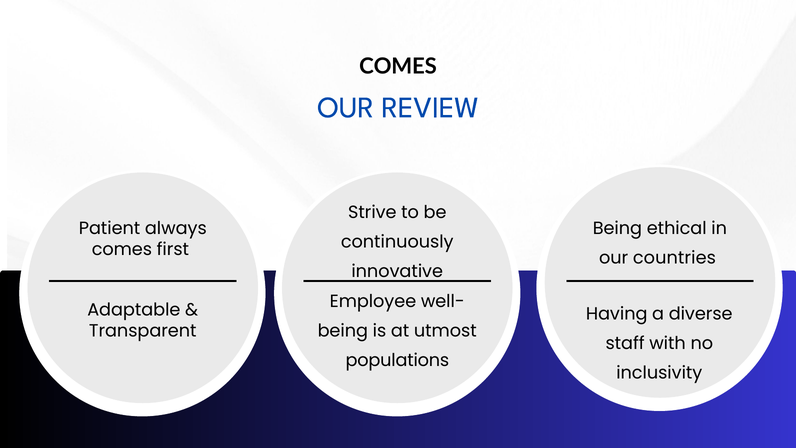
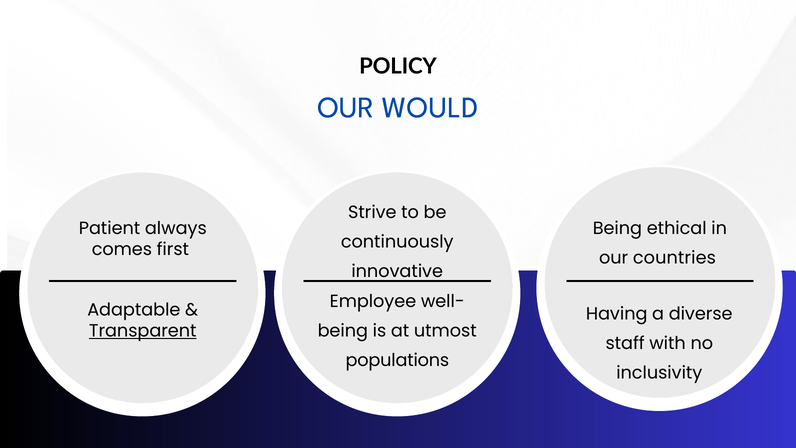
COMES at (398, 67): COMES -> POLICY
REVIEW: REVIEW -> WOULD
Transparent underline: none -> present
